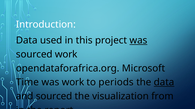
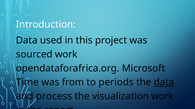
was at (138, 41) underline: present -> none
was work: work -> from
and sourced: sourced -> process
visualization from: from -> work
